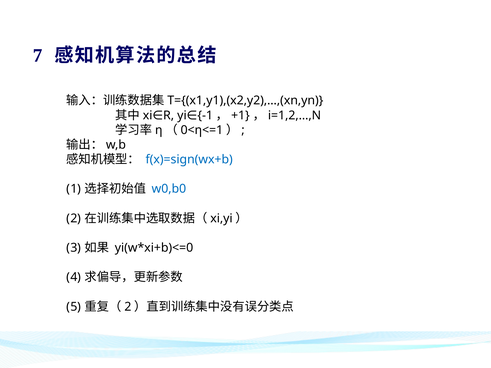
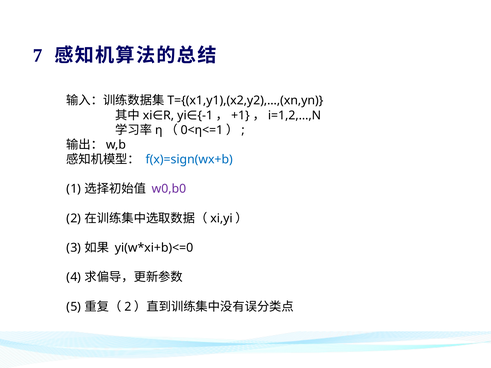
w0,b0 colour: blue -> purple
